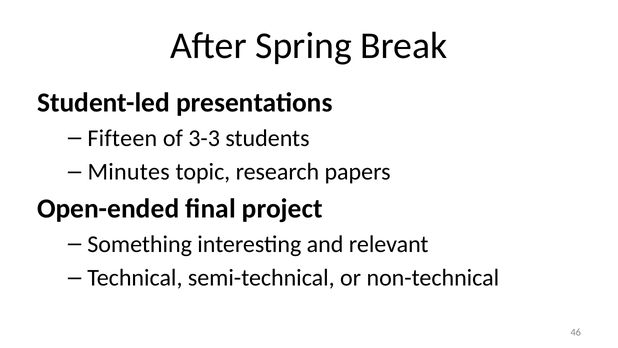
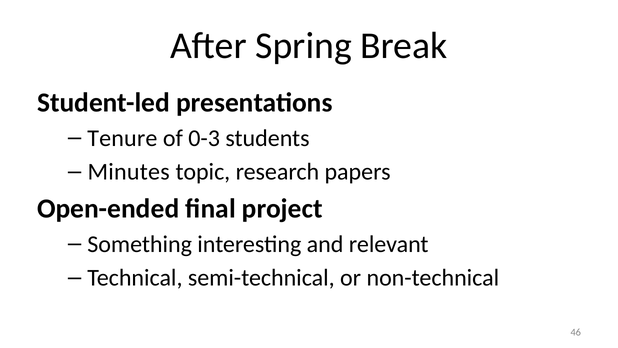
Fifteen: Fifteen -> Tenure
3-3: 3-3 -> 0-3
